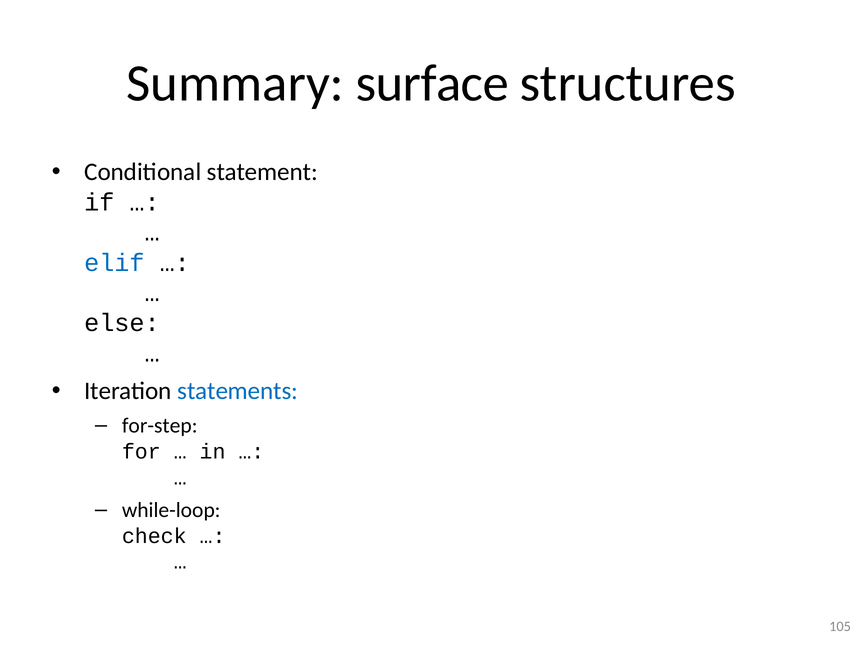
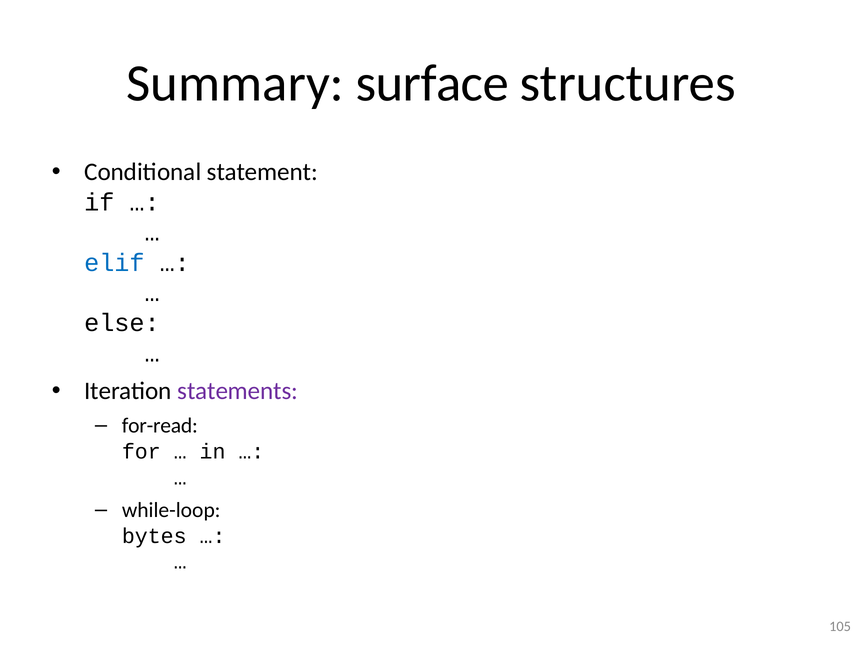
statements colour: blue -> purple
for-step: for-step -> for-read
check: check -> bytes
